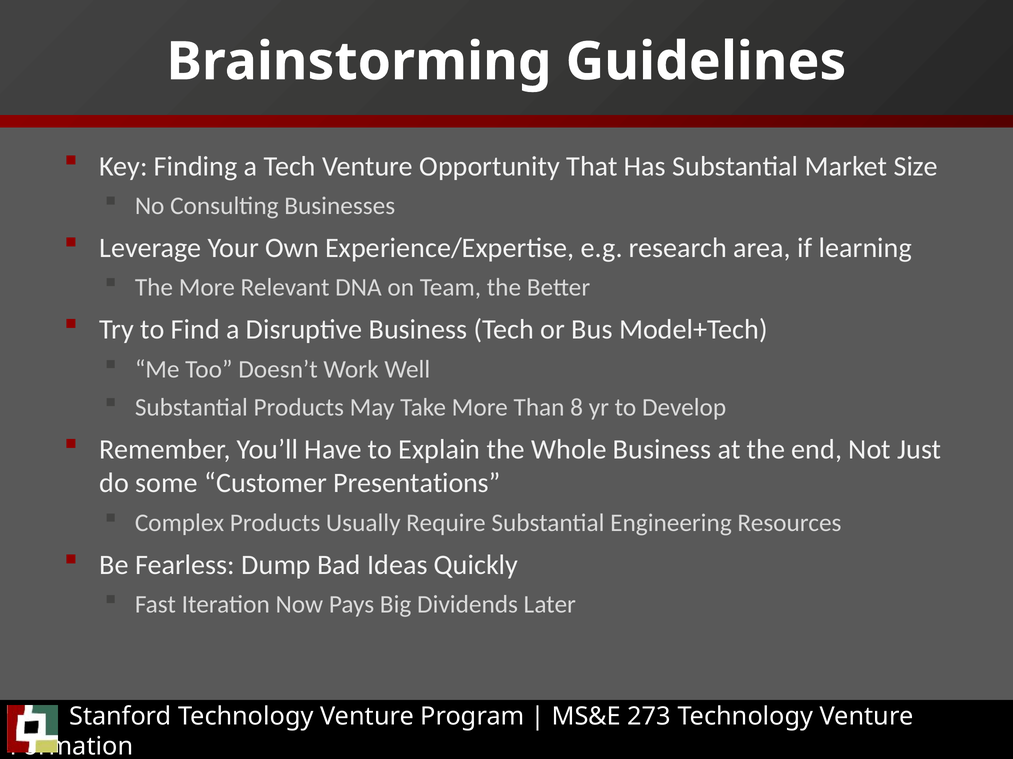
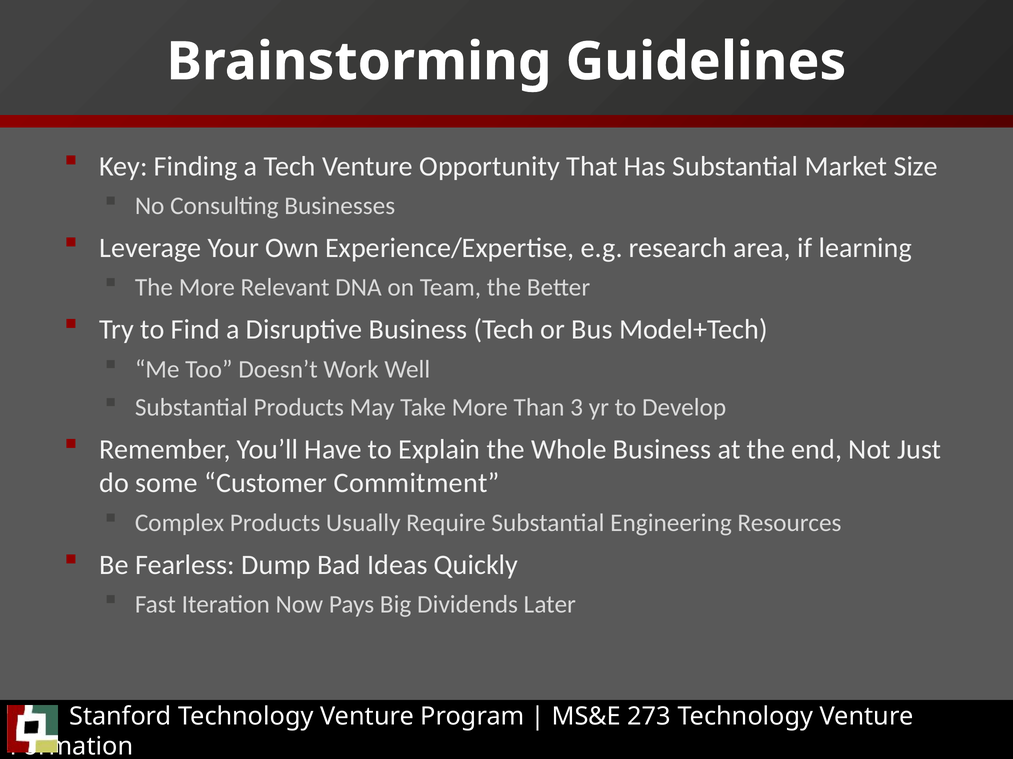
8: 8 -> 3
Presentations: Presentations -> Commitment
